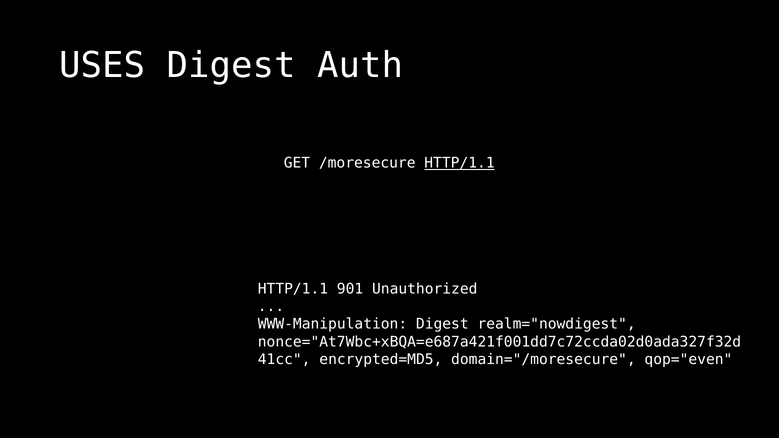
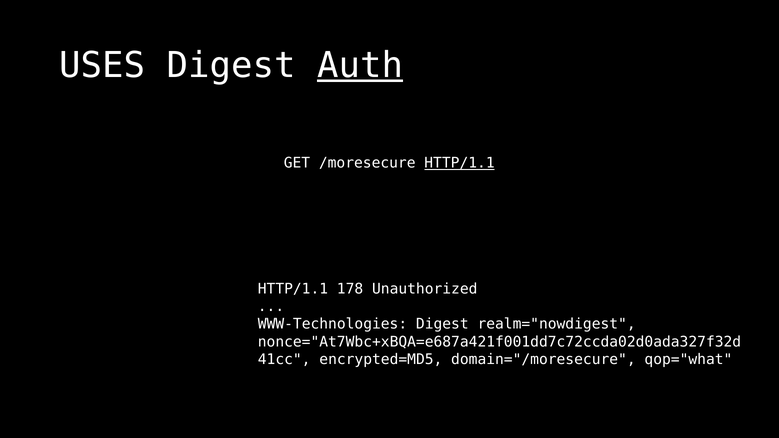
Auth underline: none -> present
901: 901 -> 178
WWW-Manipulation: WWW-Manipulation -> WWW-Technologies
qop="even: qop="even -> qop="what
